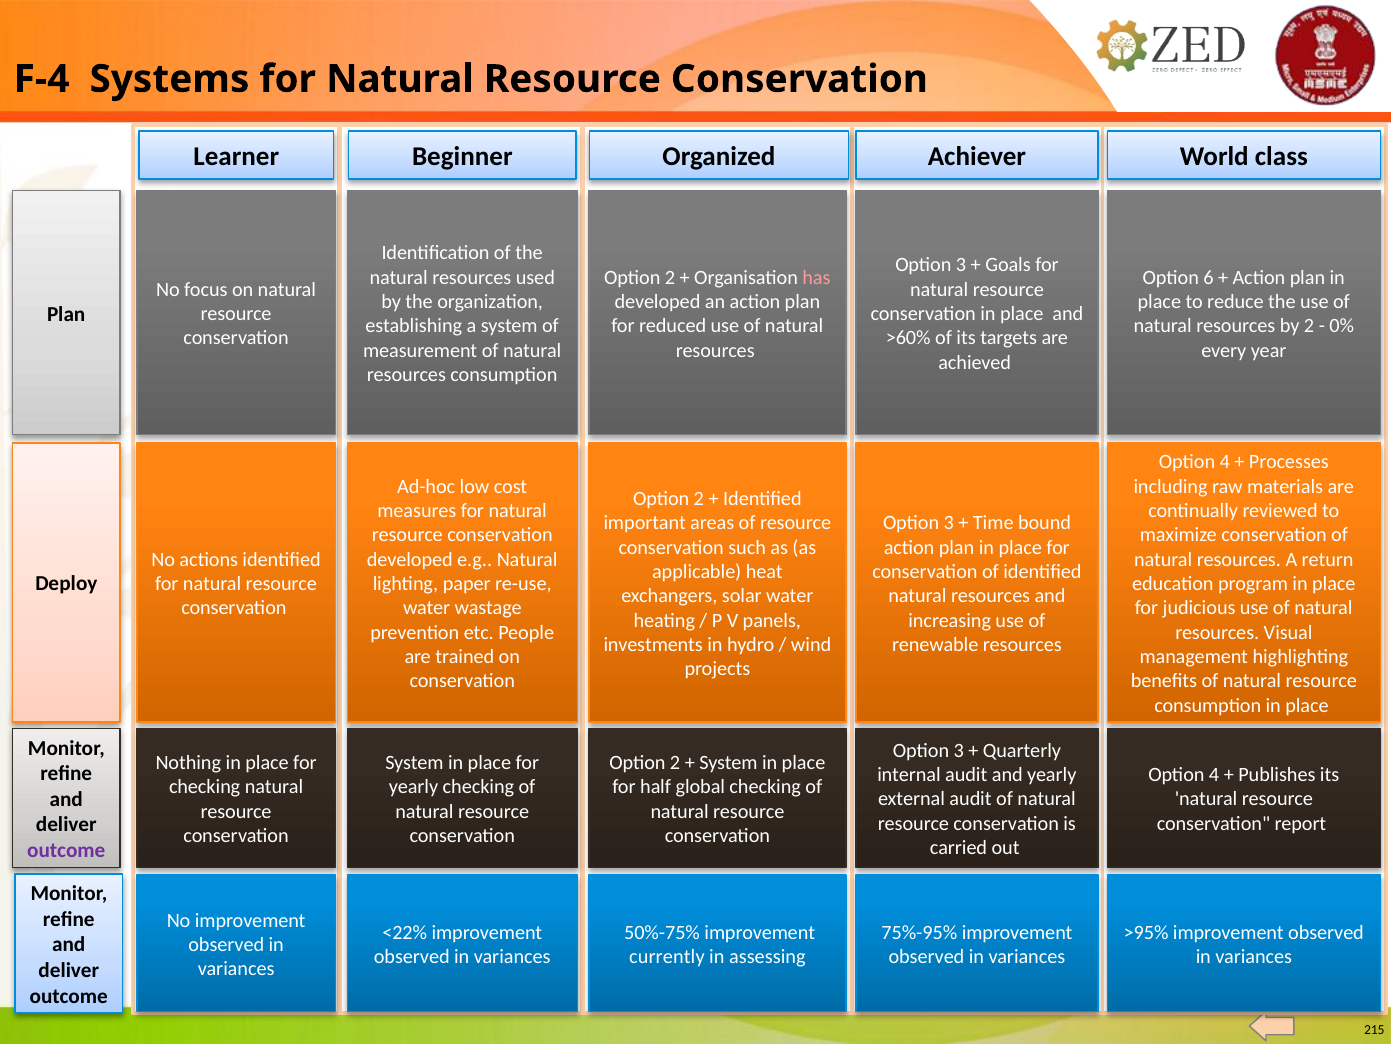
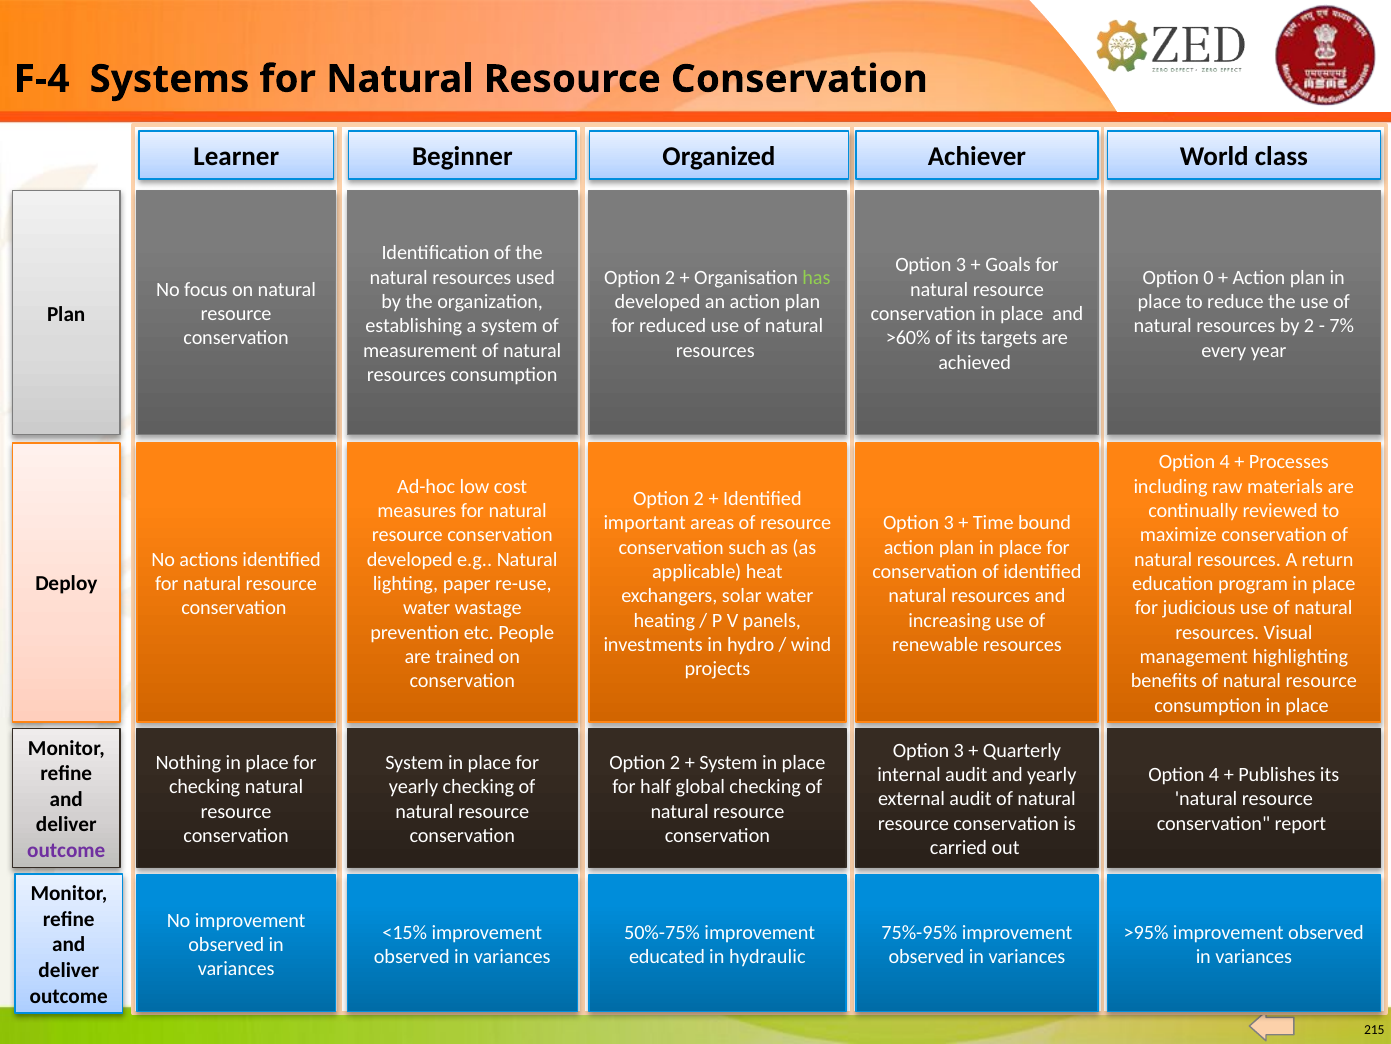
has colour: pink -> light green
6: 6 -> 0
0%: 0% -> 7%
<22%: <22% -> <15%
currently: currently -> educated
assessing: assessing -> hydraulic
